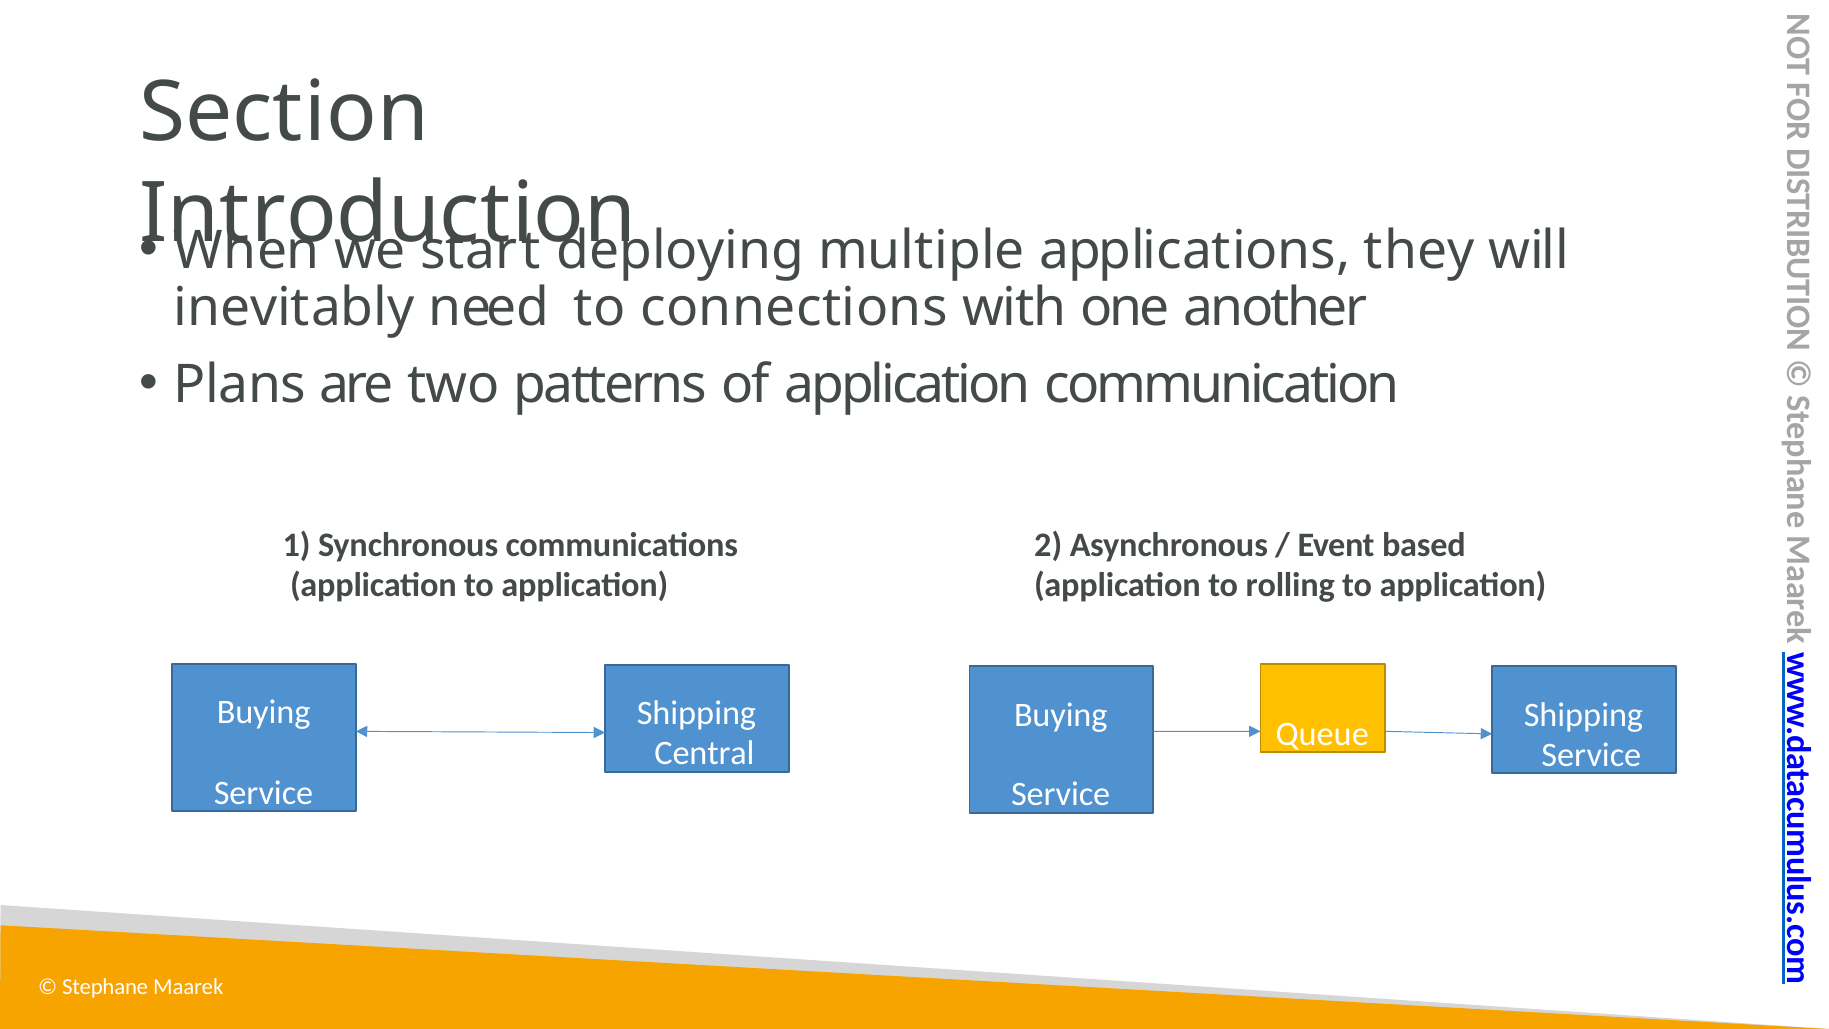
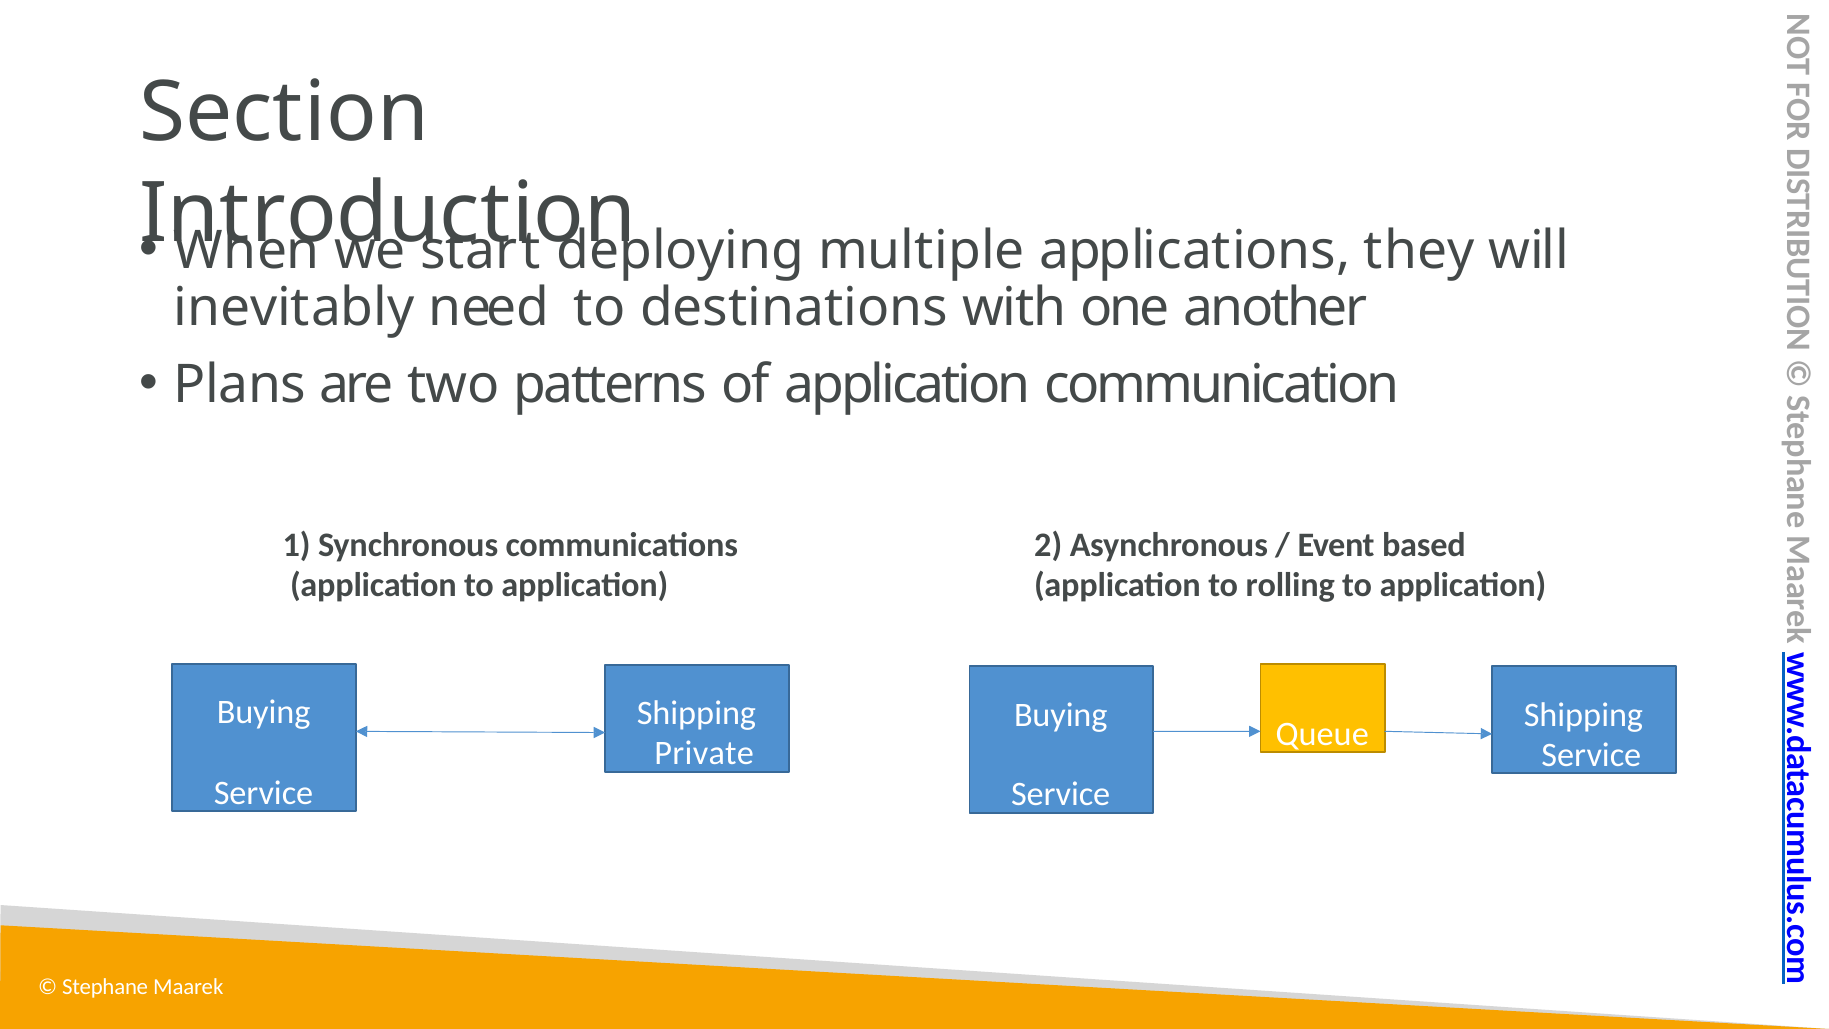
connections: connections -> destinations
Central: Central -> Private
